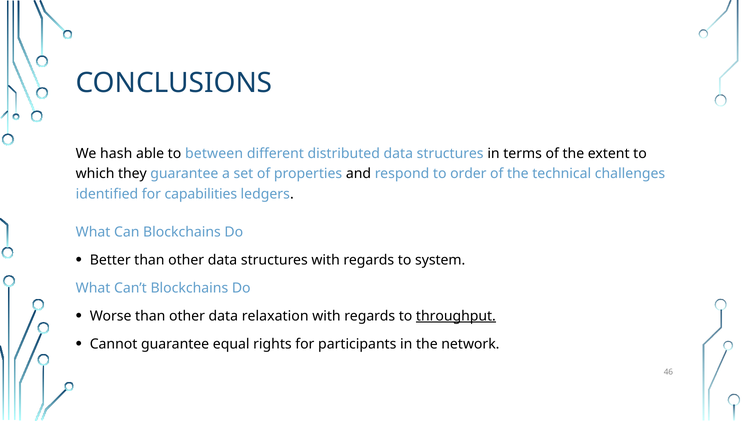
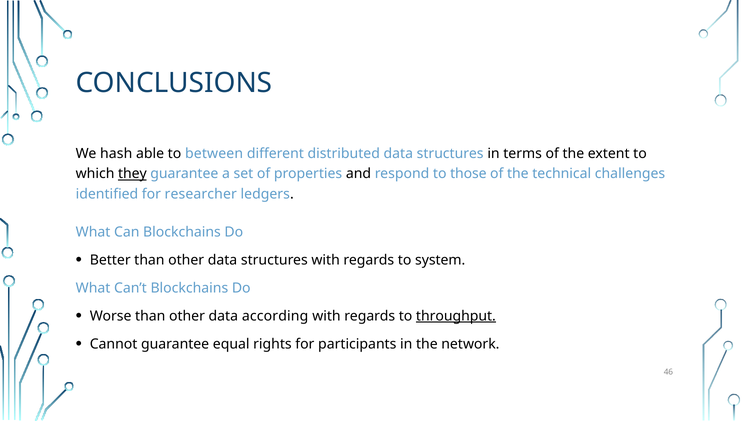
they underline: none -> present
order: order -> those
capabilities: capabilities -> researcher
relaxation: relaxation -> according
